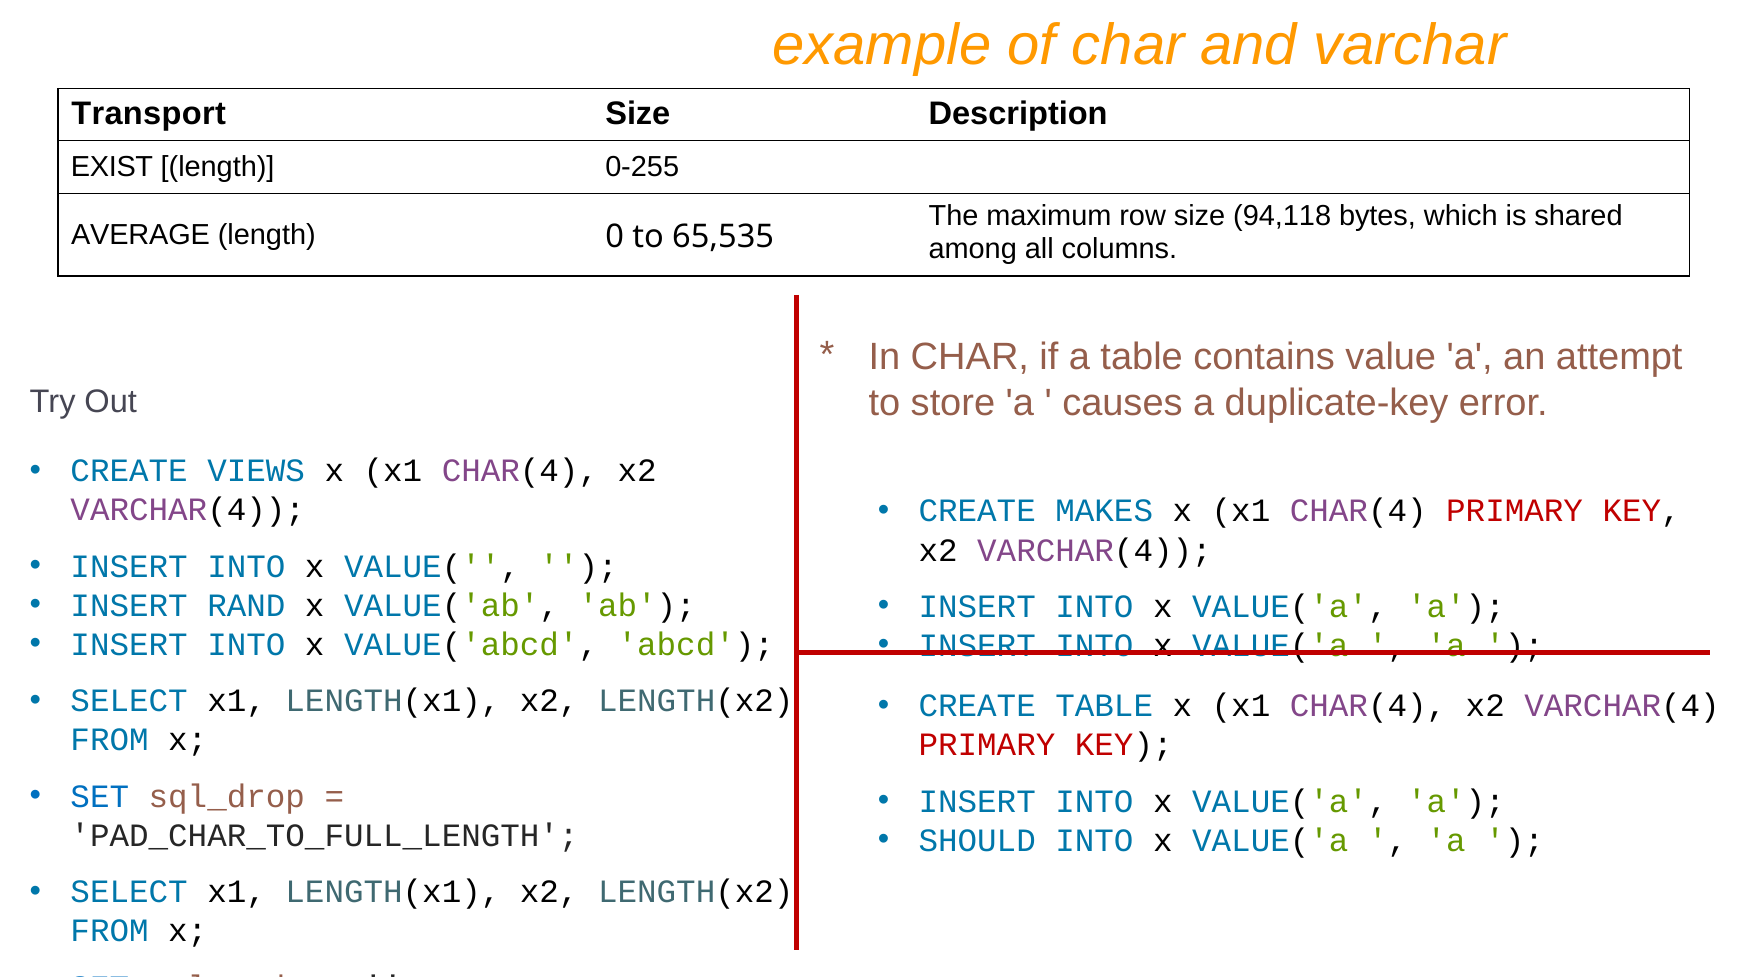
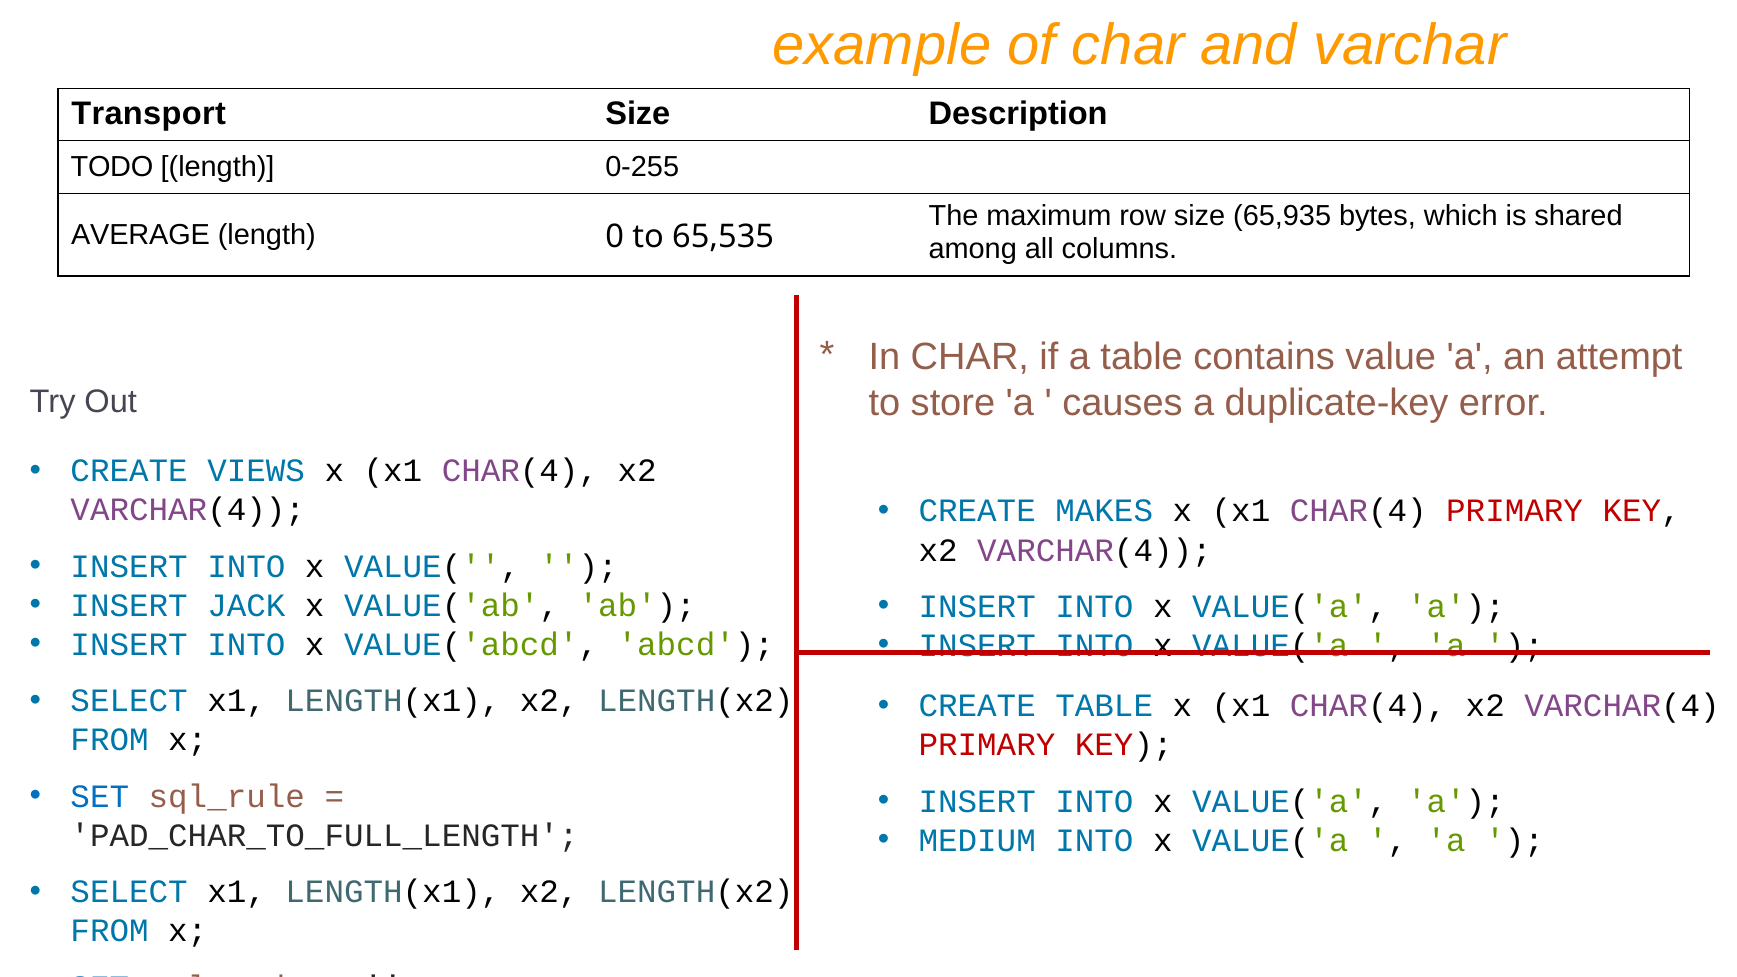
EXIST: EXIST -> TODO
94,118: 94,118 -> 65,935
RAND: RAND -> JACK
sql_drop: sql_drop -> sql_rule
SHOULD: SHOULD -> MEDIUM
